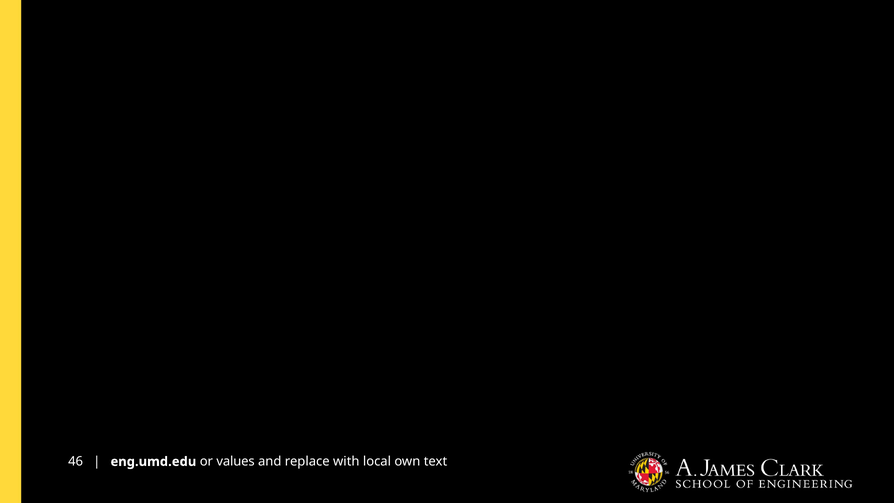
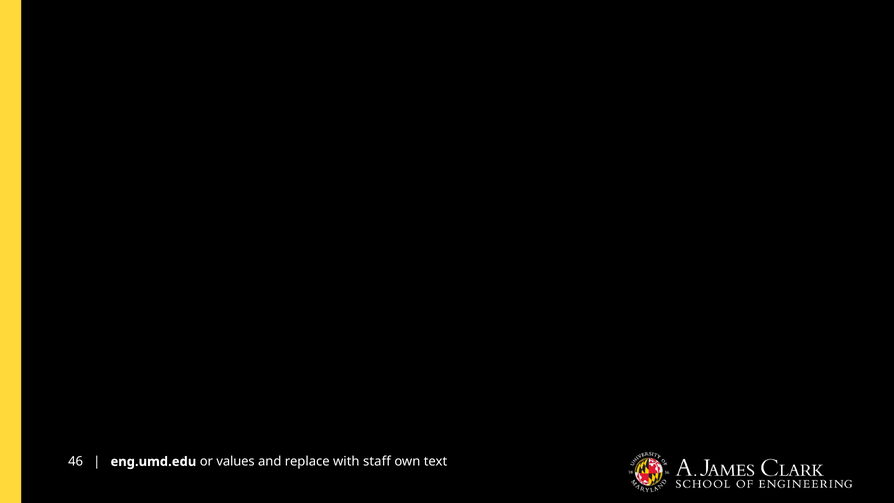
local: local -> staff
